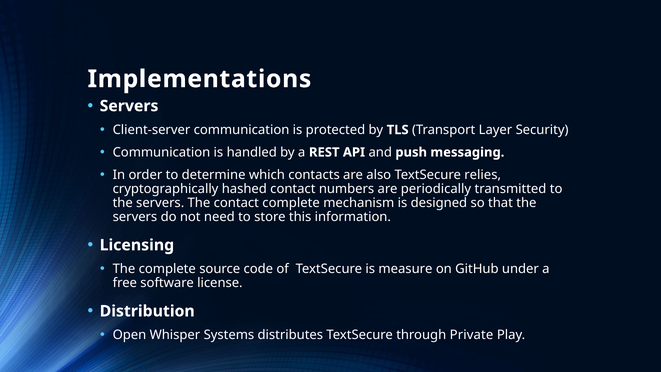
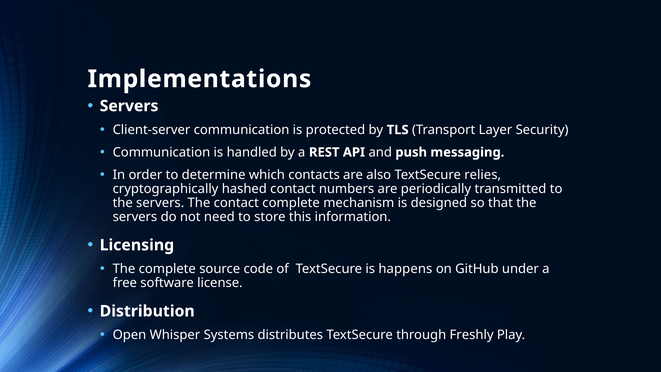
measure: measure -> happens
Private: Private -> Freshly
